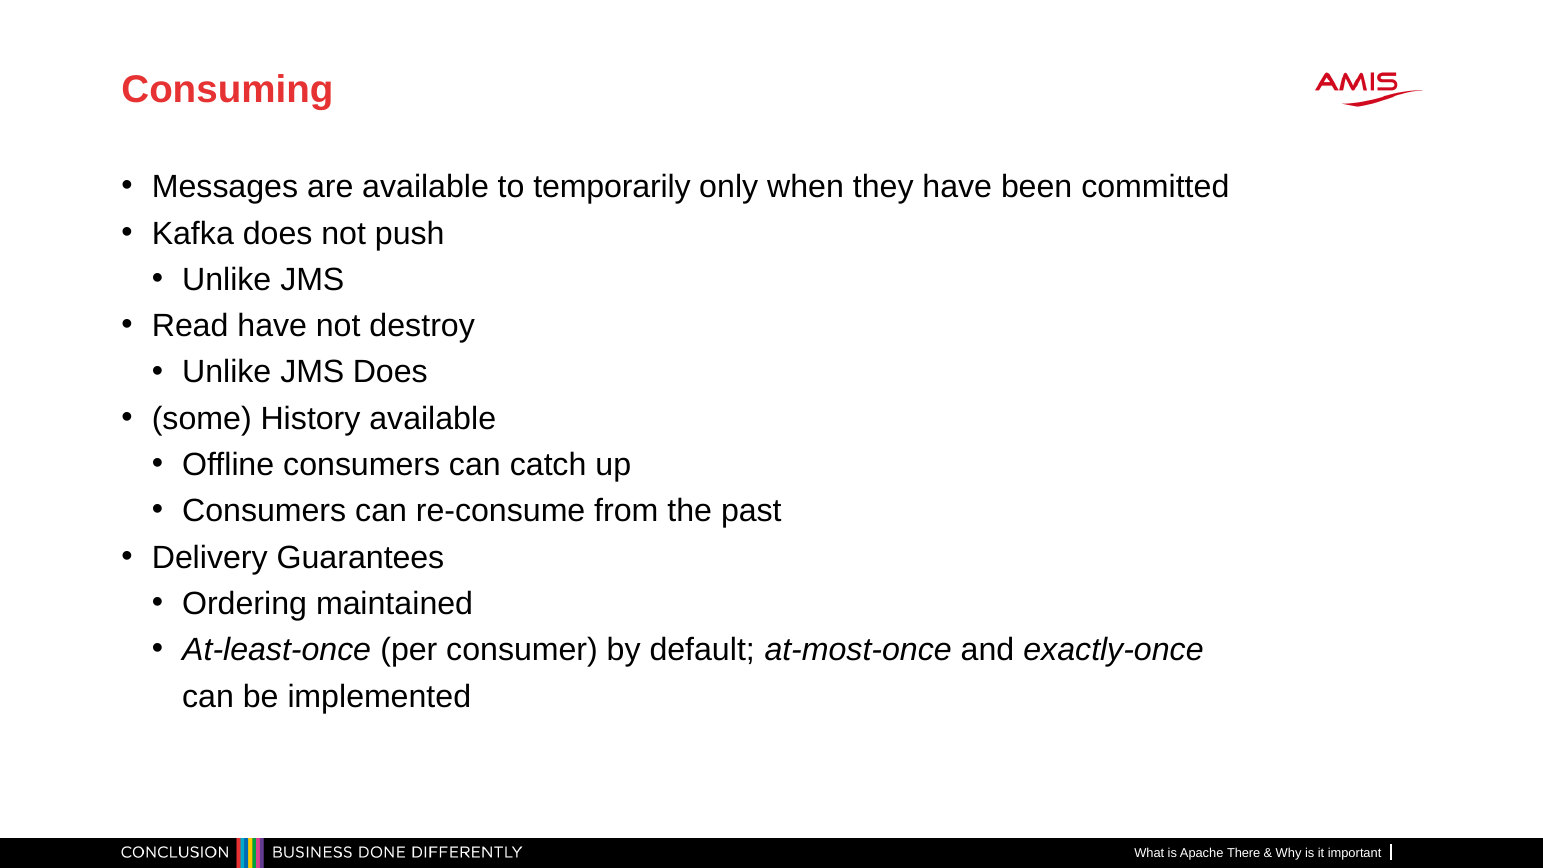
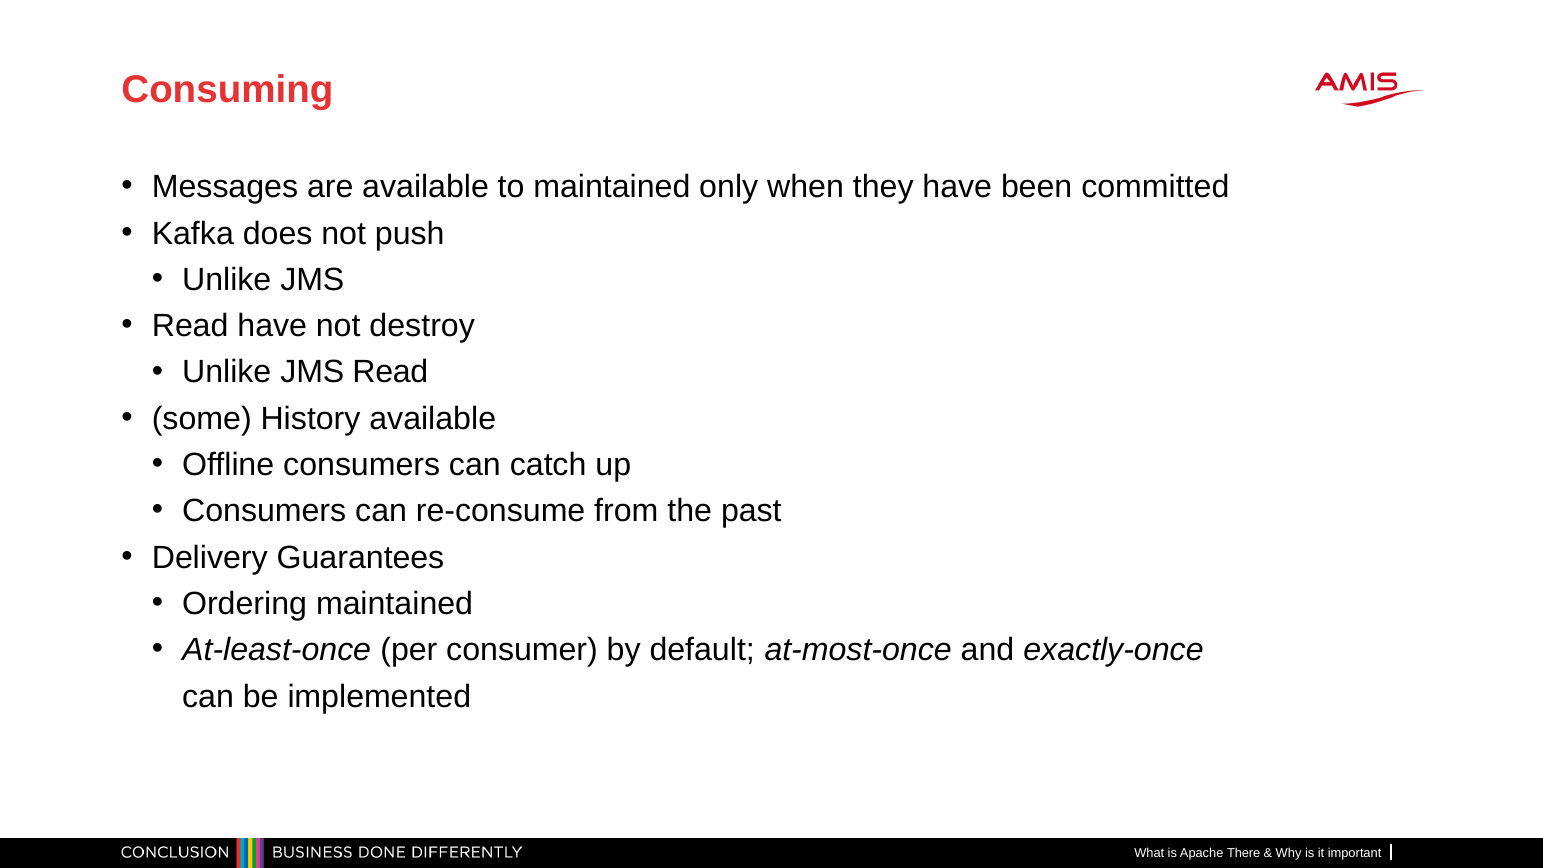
to temporarily: temporarily -> maintained
JMS Does: Does -> Read
